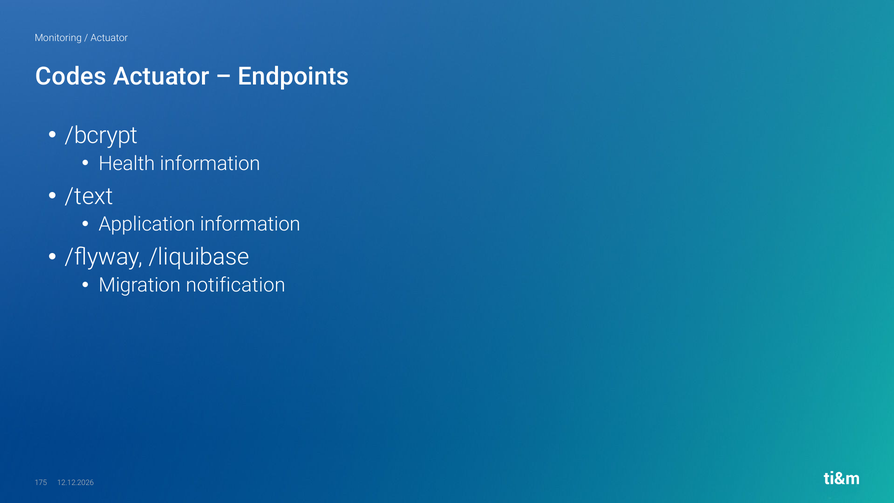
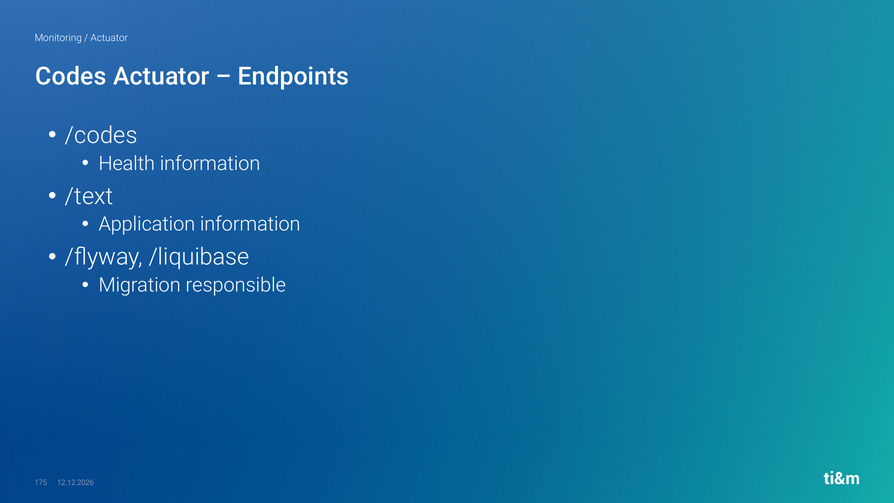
/bcrypt: /bcrypt -> /codes
notification: notification -> responsible
